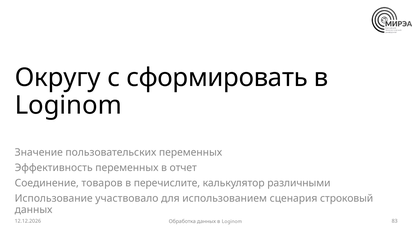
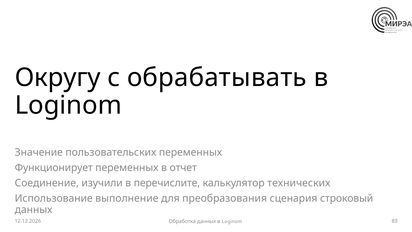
сформировать: сформировать -> обрабатывать
Эффективность: Эффективность -> Функционирует
товаров: товаров -> изучили
различными: различными -> технических
участвовало: участвовало -> выполнение
использованием: использованием -> преобразования
